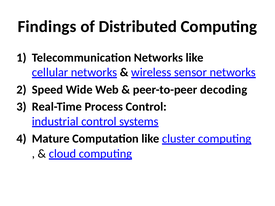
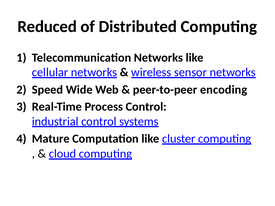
Findings: Findings -> Reduced
decoding: decoding -> encoding
